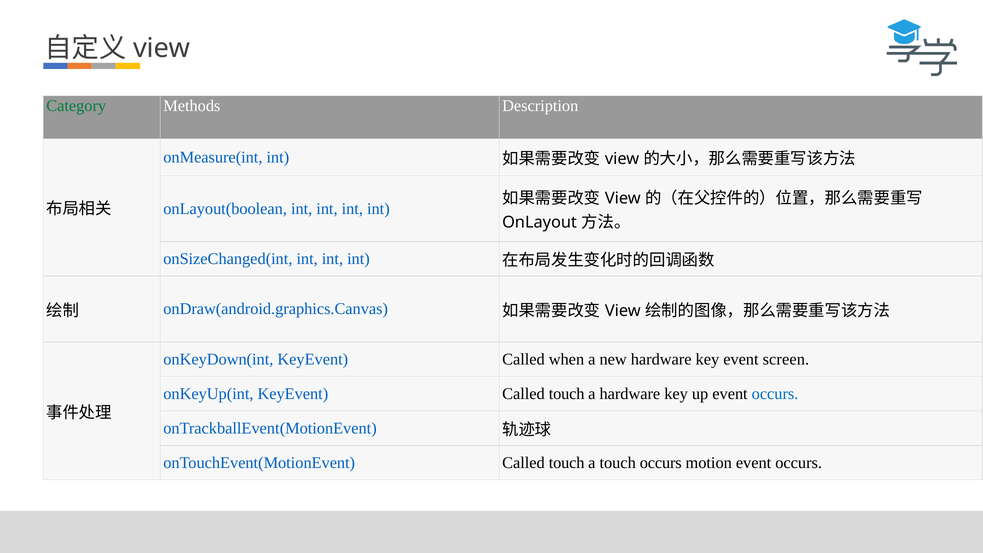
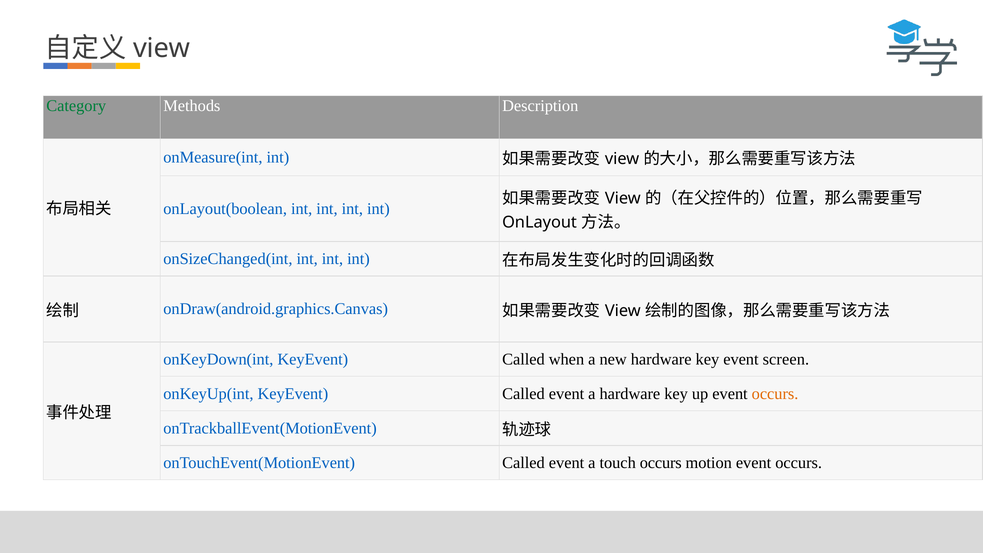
KeyEvent Called touch: touch -> event
occurs at (775, 394) colour: blue -> orange
onTouchEvent(MotionEvent Called touch: touch -> event
